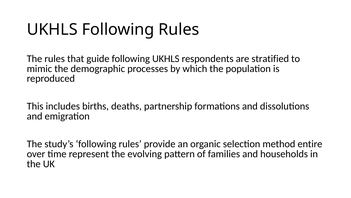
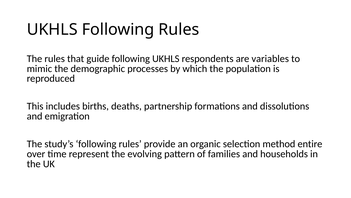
stratified: stratified -> variables
